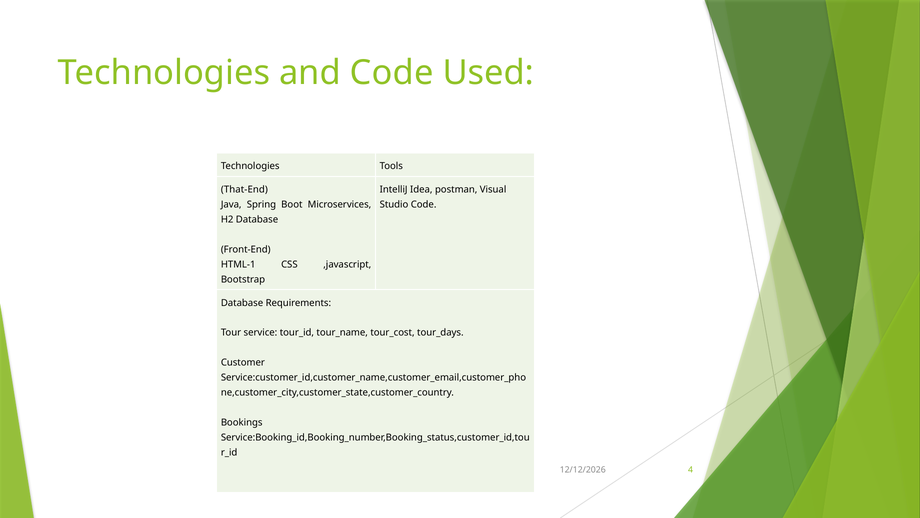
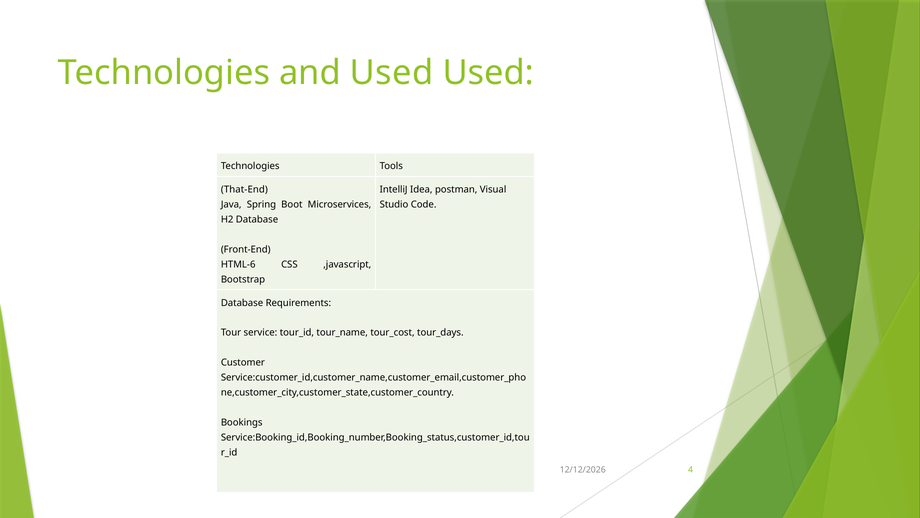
and Code: Code -> Used
HTML-1: HTML-1 -> HTML-6
